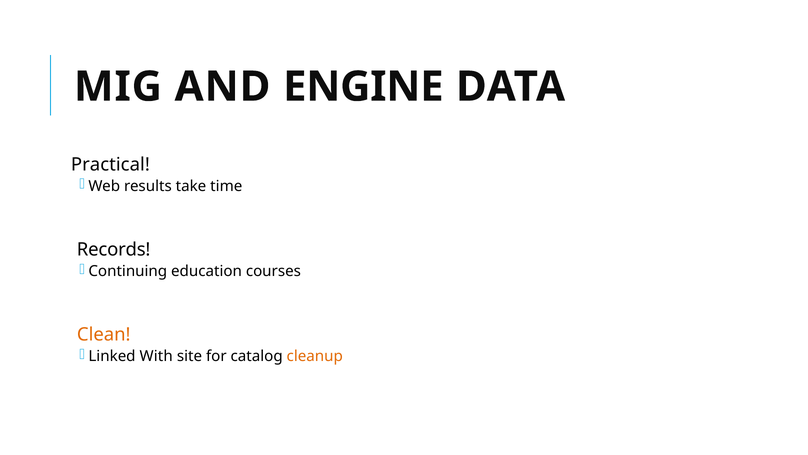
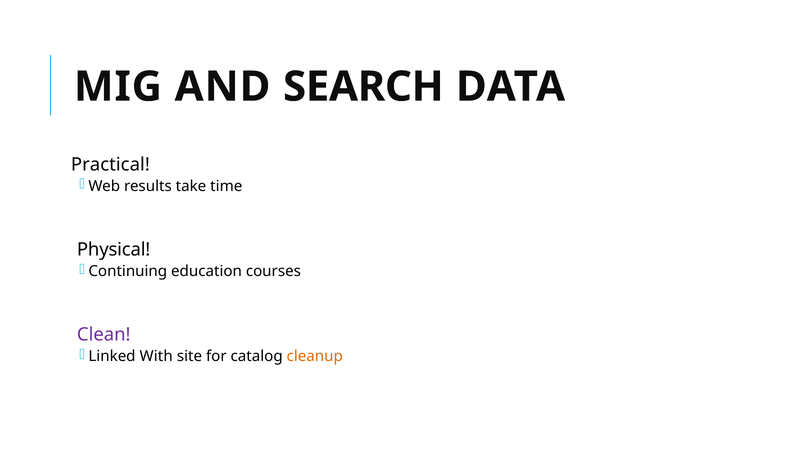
ENGINE: ENGINE -> SEARCH
Records: Records -> Physical
Clean colour: orange -> purple
